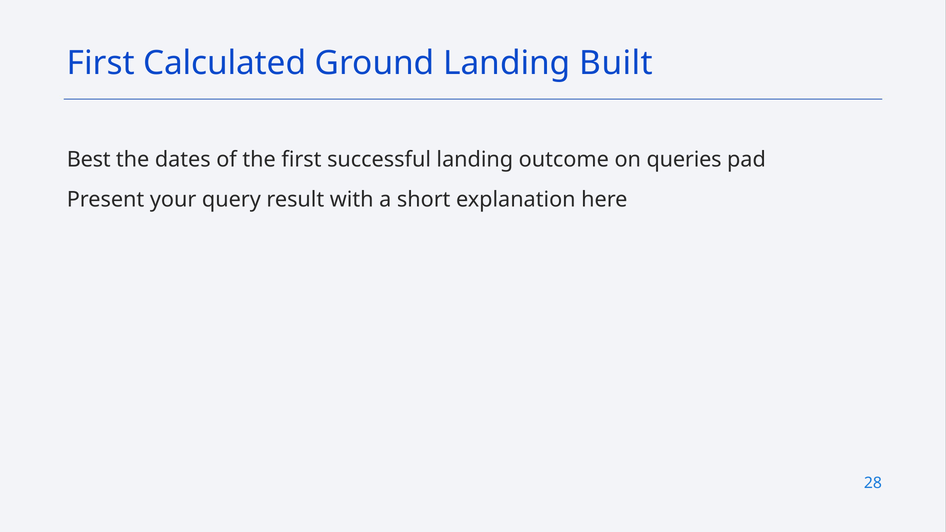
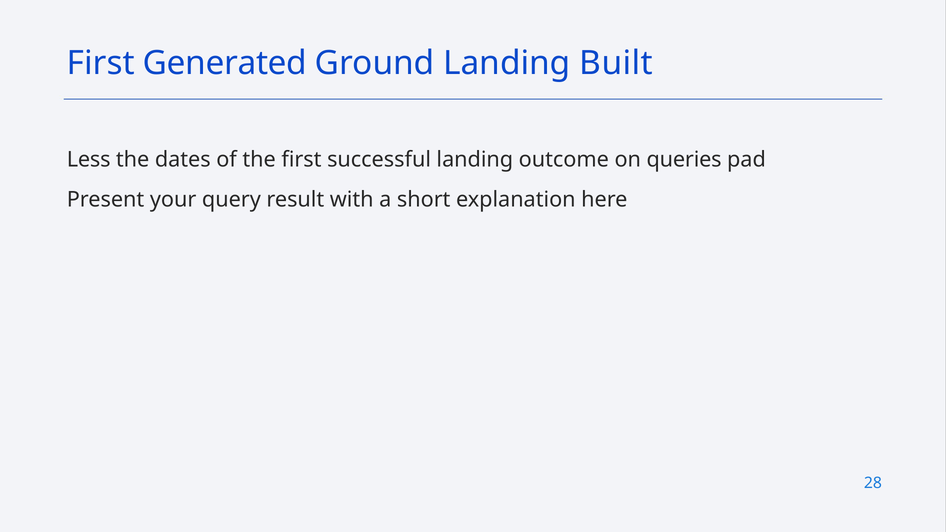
Calculated: Calculated -> Generated
Best: Best -> Less
